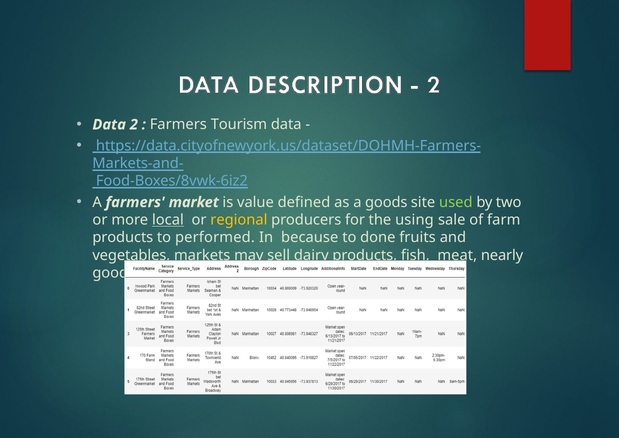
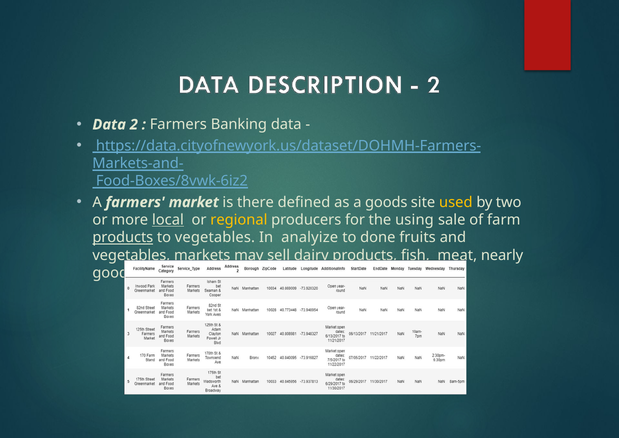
Tourism: Tourism -> Banking
value: value -> there
used colour: light green -> yellow
products at (123, 237) underline: none -> present
to performed: performed -> vegetables
because: because -> analyize
